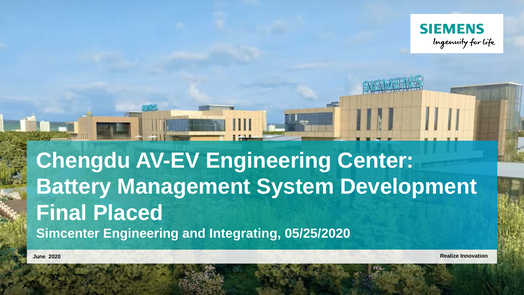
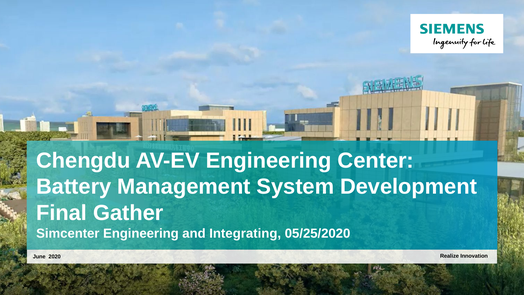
Placed: Placed -> Gather
